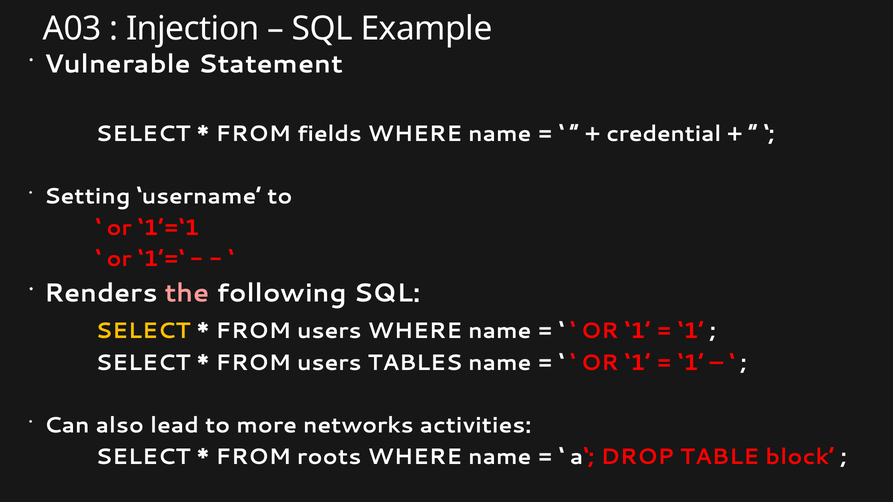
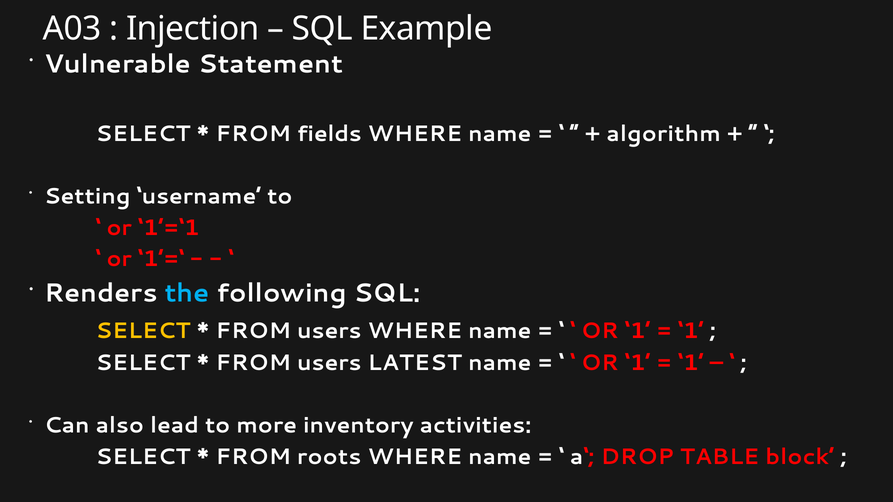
credential: credential -> algorithm
the colour: pink -> light blue
TABLES: TABLES -> LATEST
networks: networks -> inventory
